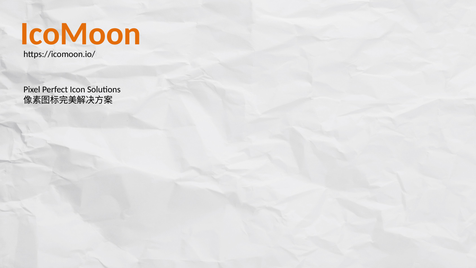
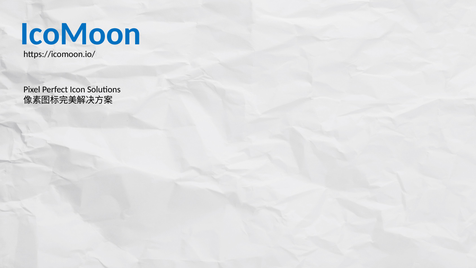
IcoMoon colour: orange -> blue
